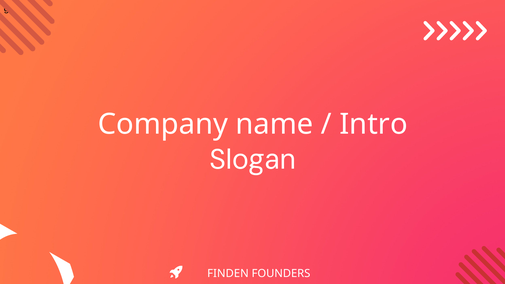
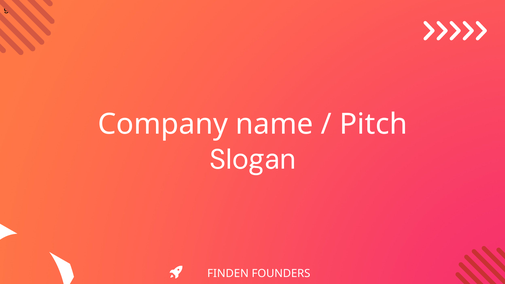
Intro: Intro -> Pitch
